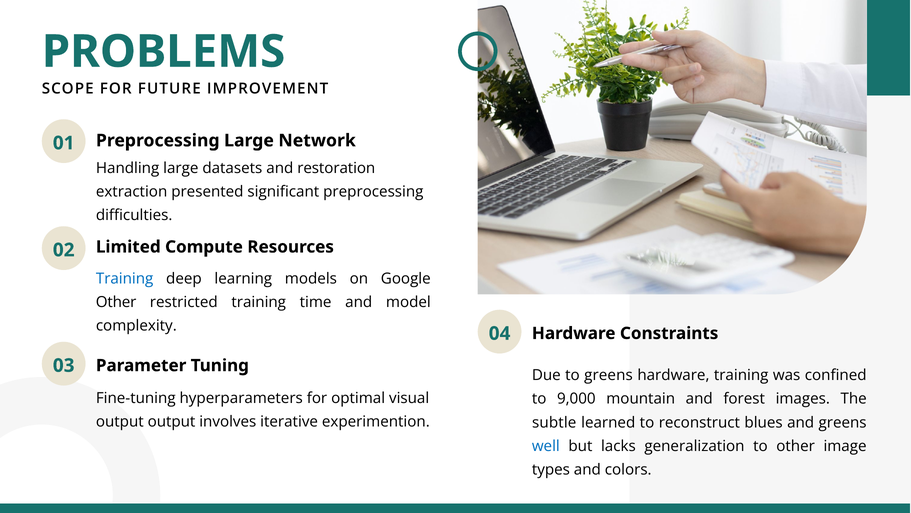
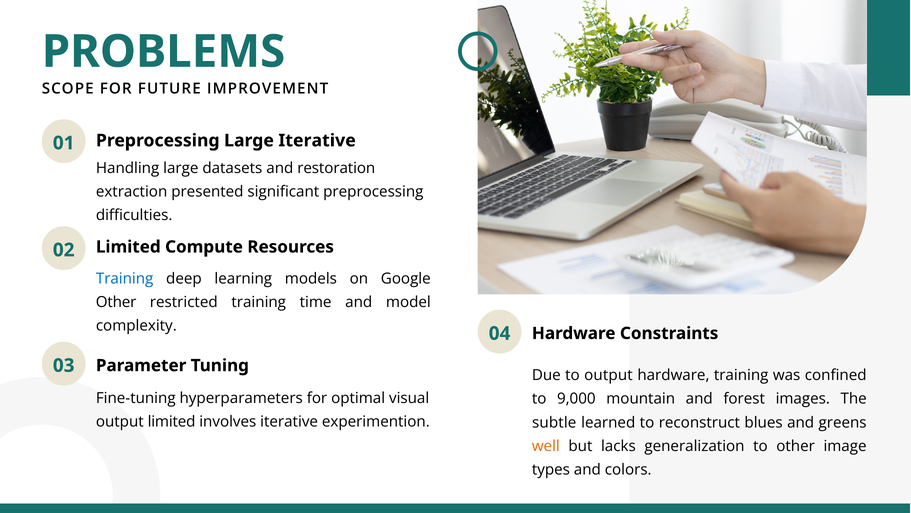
Large Network: Network -> Iterative
to greens: greens -> output
output output: output -> limited
well colour: blue -> orange
